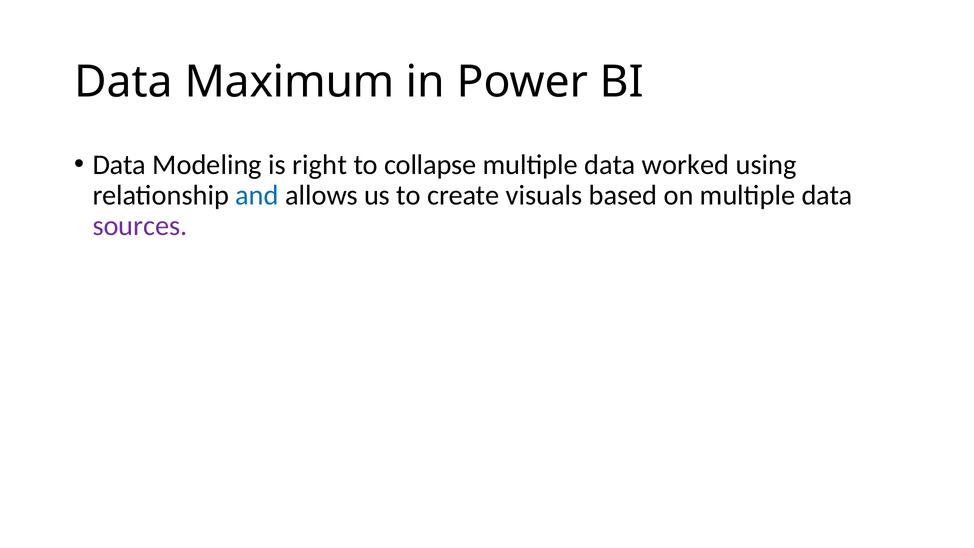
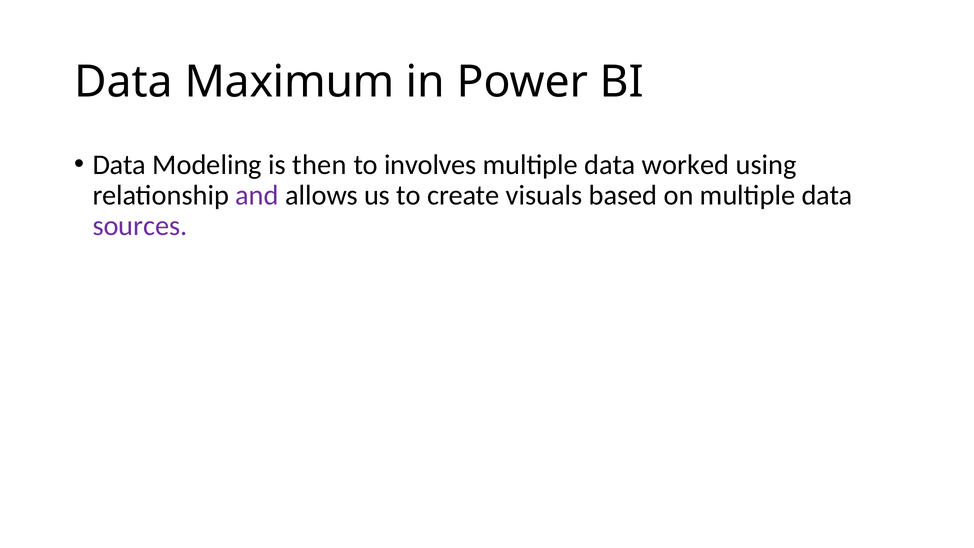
right: right -> then
collapse: collapse -> involves
and colour: blue -> purple
